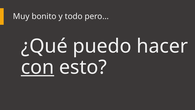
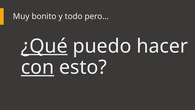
¿Qué underline: none -> present
